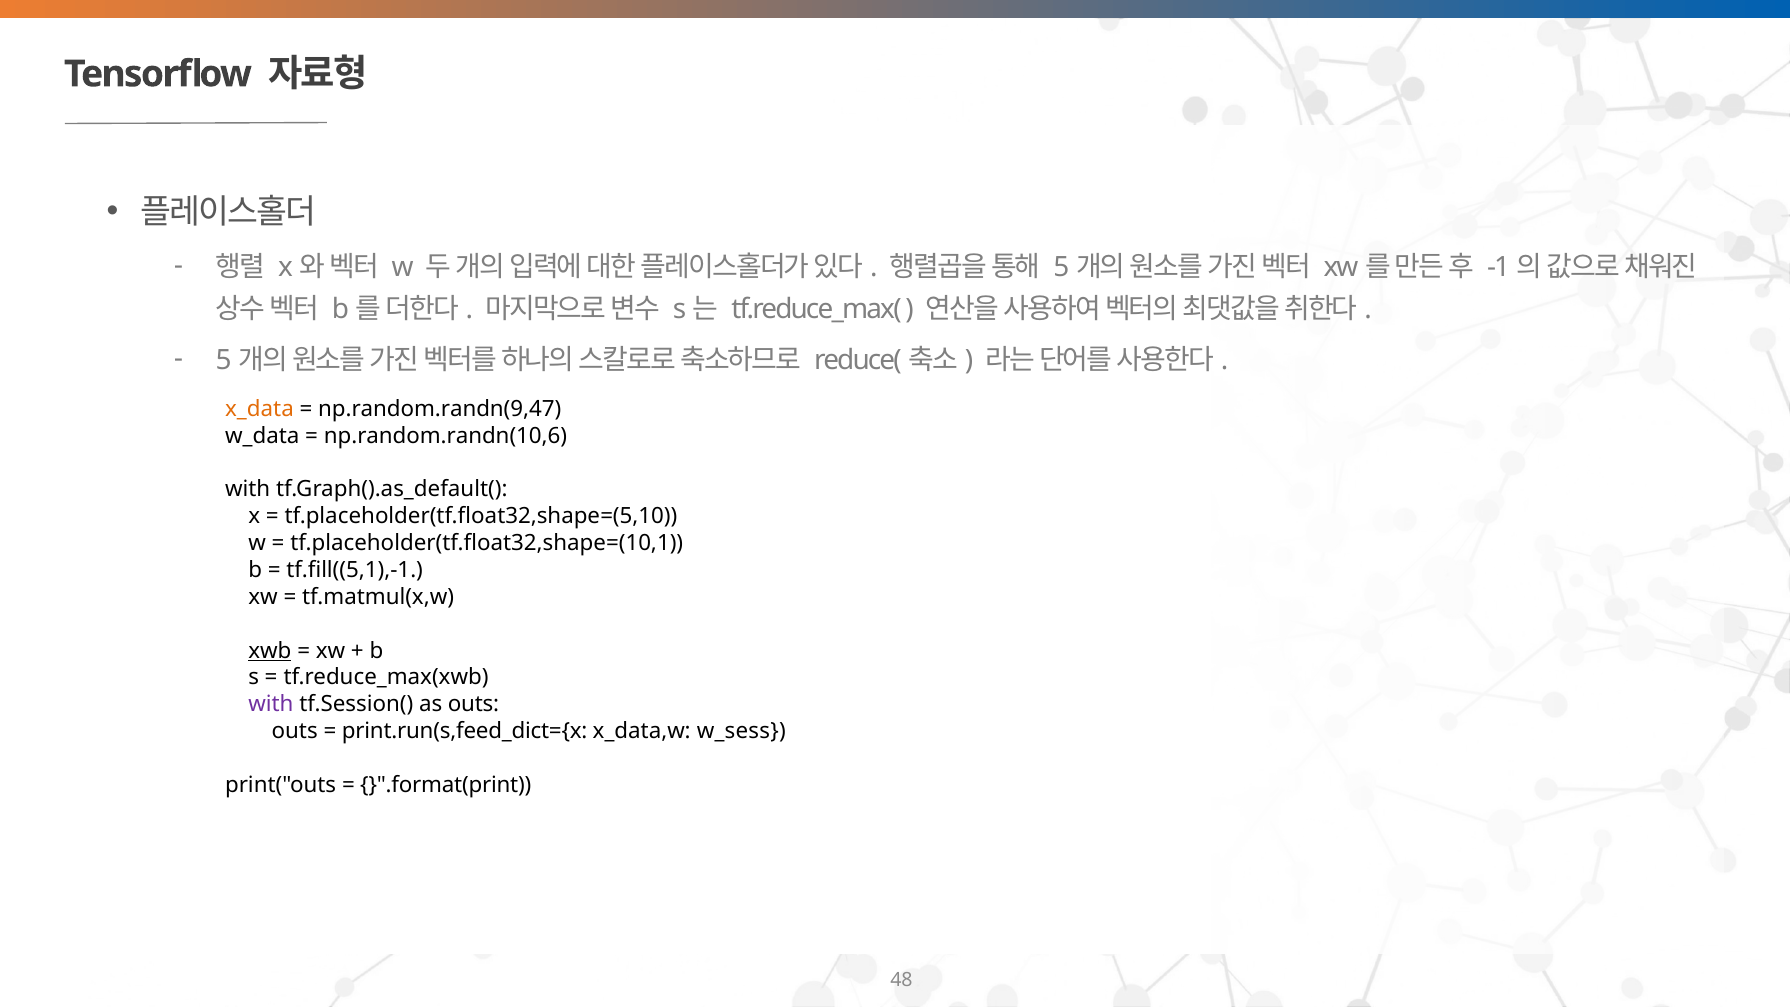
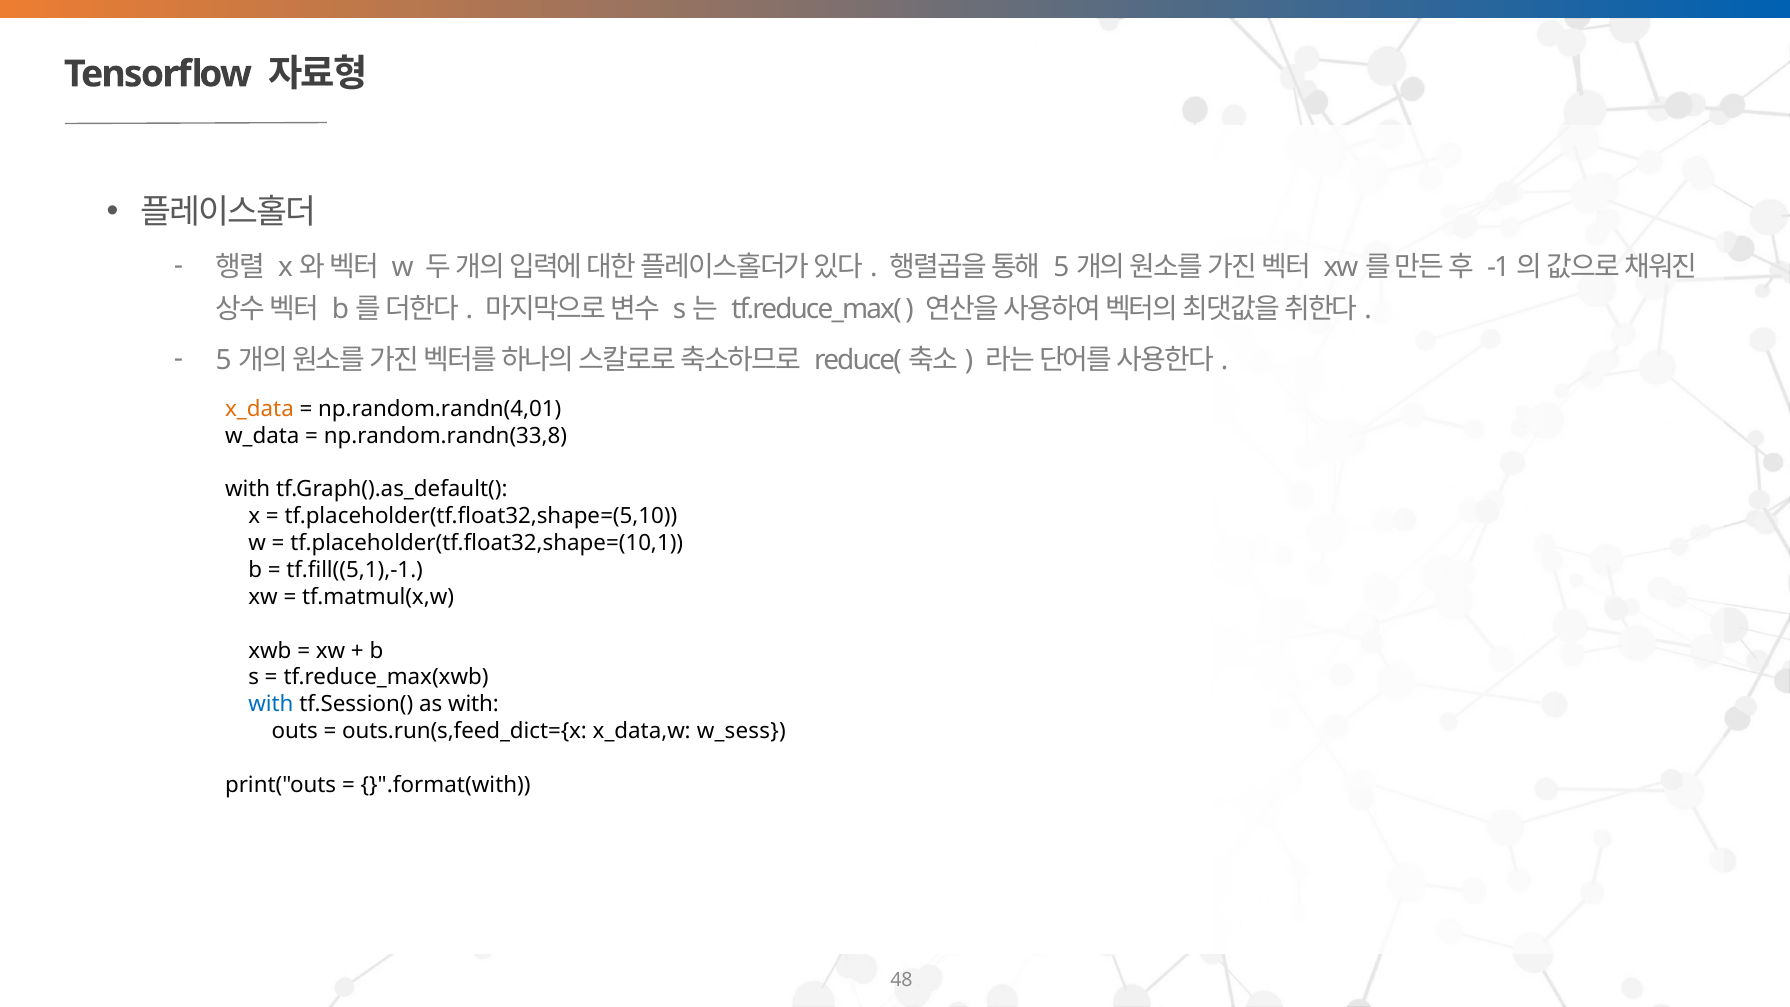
np.random.randn(9,47: np.random.randn(9,47 -> np.random.randn(4,01
np.random.randn(10,6: np.random.randn(10,6 -> np.random.randn(33,8
xwb underline: present -> none
with at (271, 704) colour: purple -> blue
as outs: outs -> with
print.run(s,feed_dict={x: print.run(s,feed_dict={x -> outs.run(s,feed_dict={x
}".format(print: }".format(print -> }".format(with
